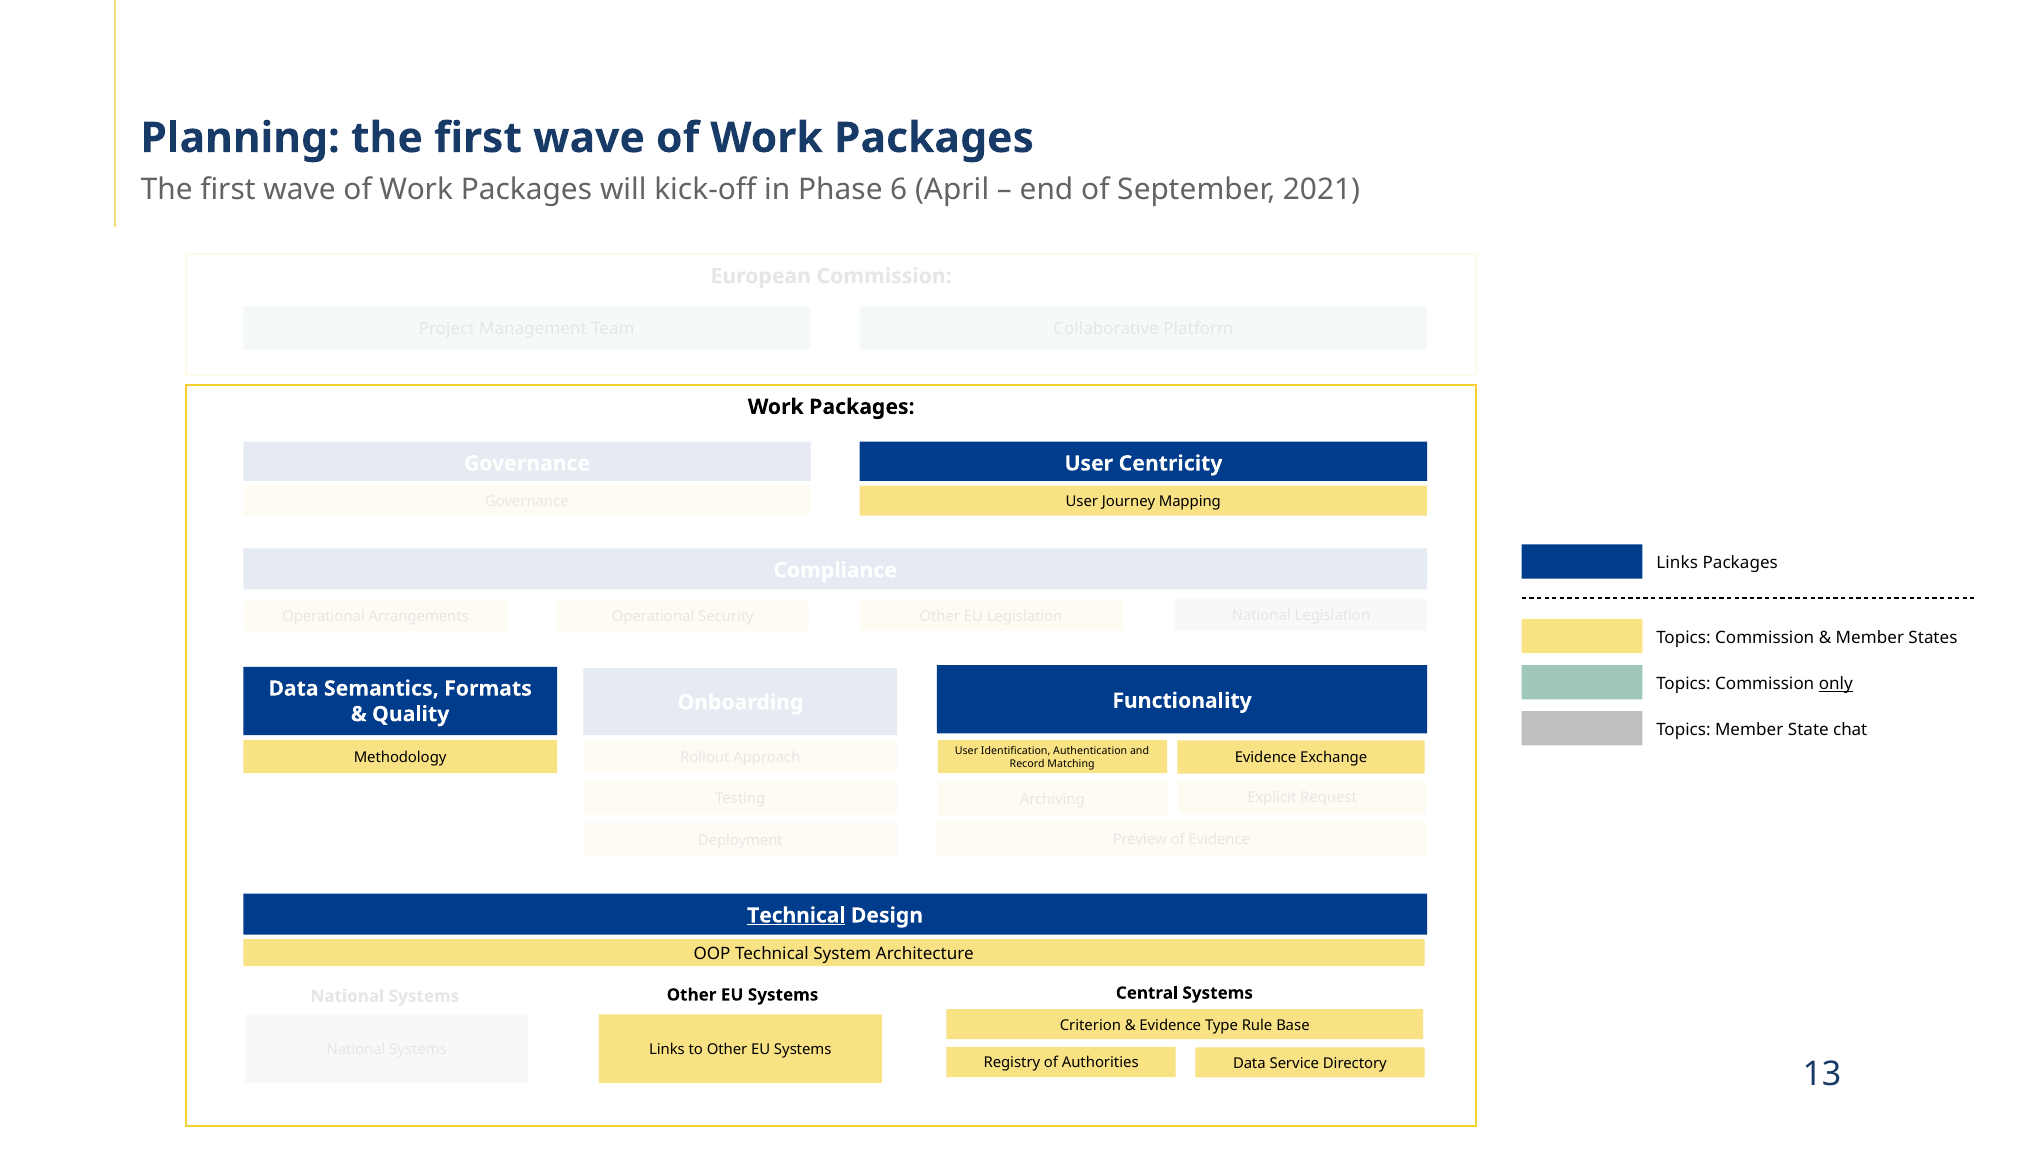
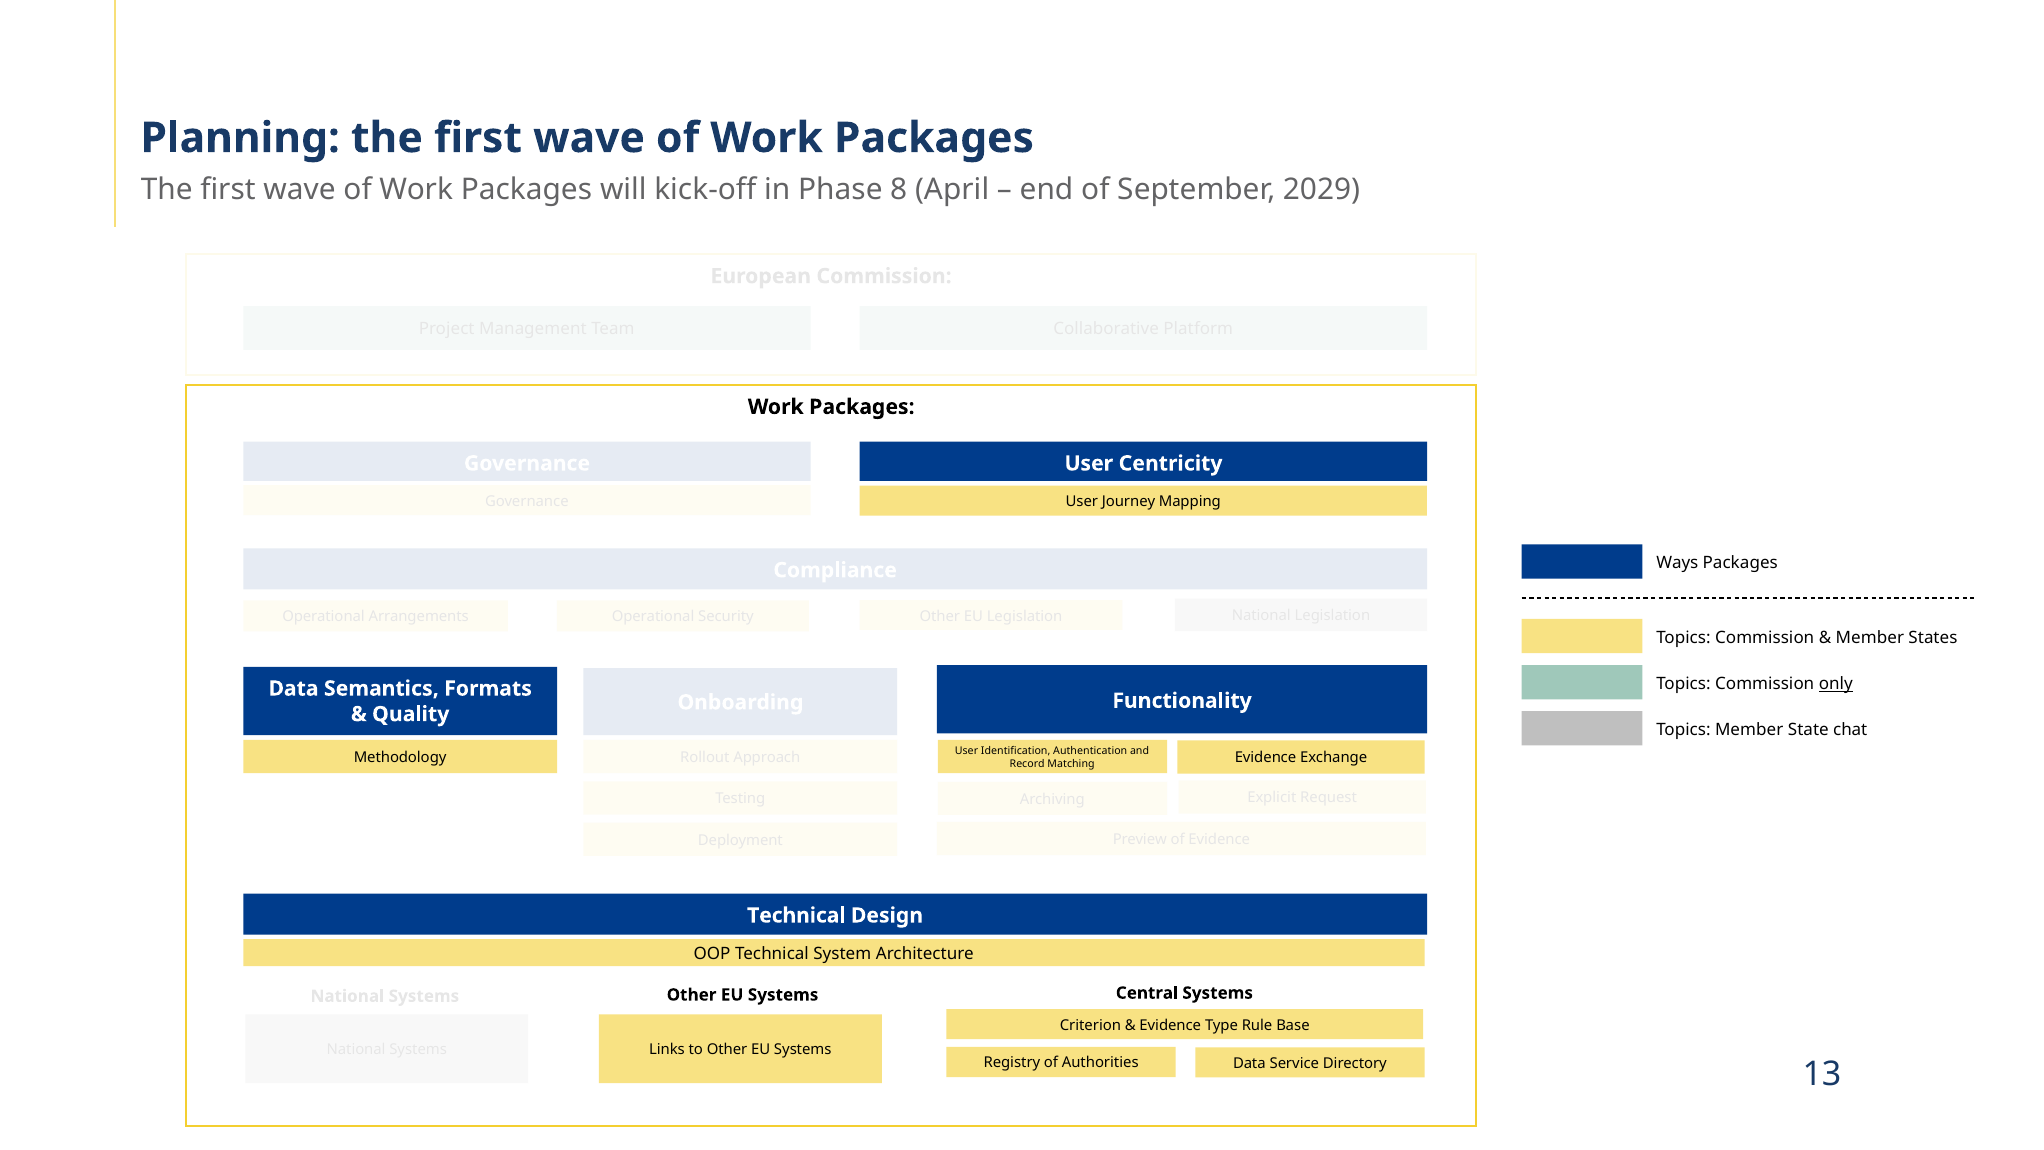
6: 6 -> 8
2021: 2021 -> 2029
Links at (1677, 563): Links -> Ways
Technical at (796, 915) underline: present -> none
